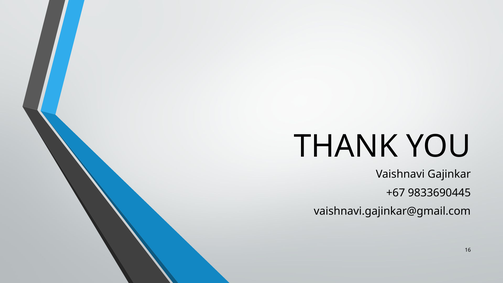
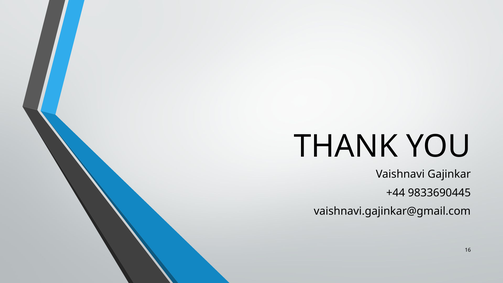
+67: +67 -> +44
